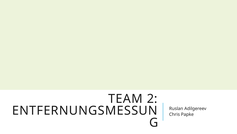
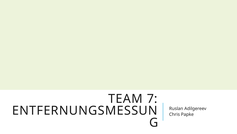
2: 2 -> 7
